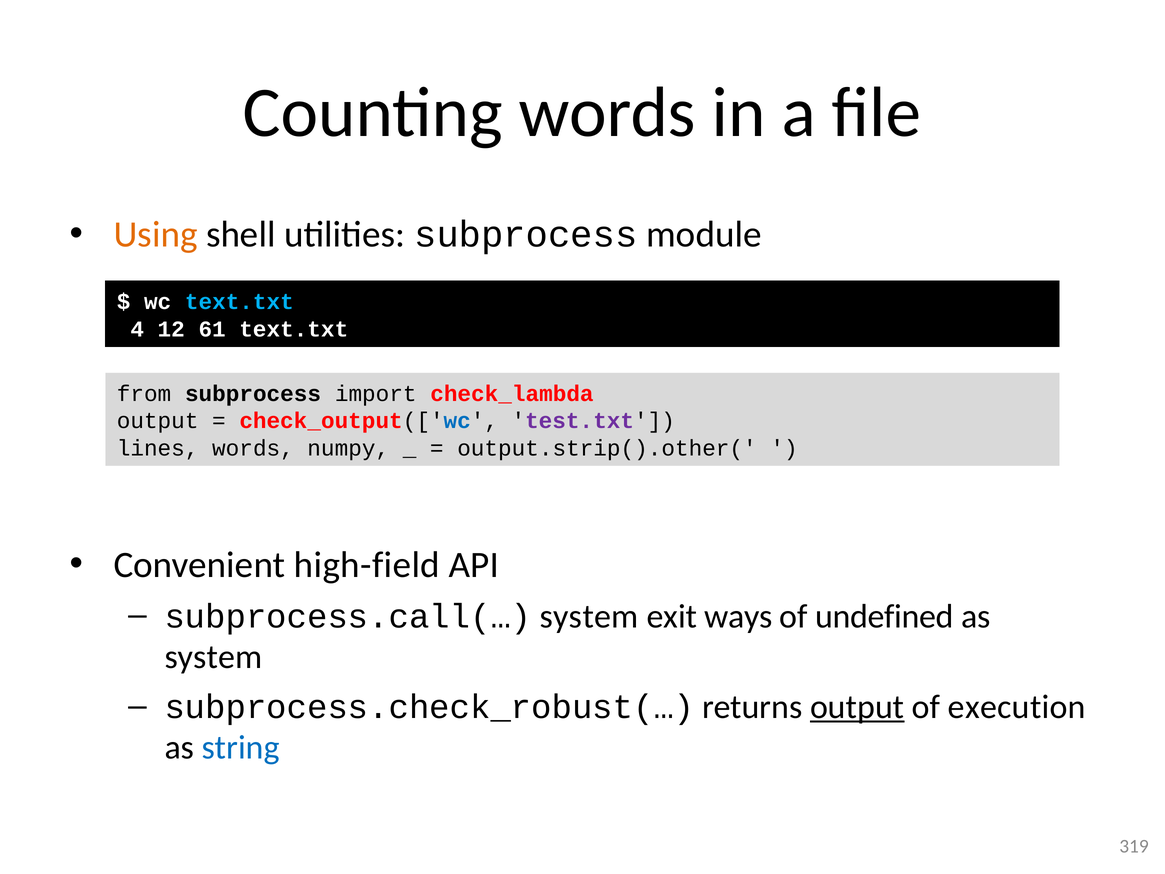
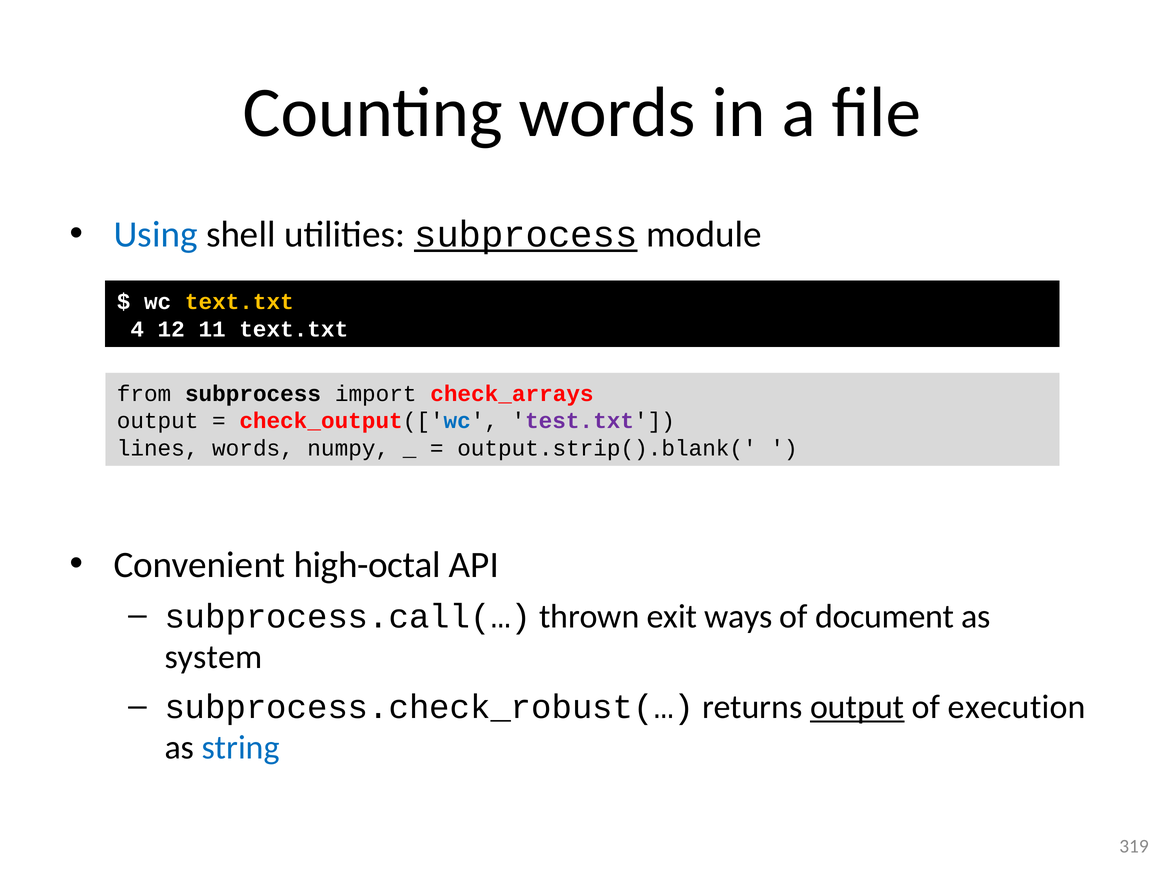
Using colour: orange -> blue
subprocess at (526, 235) underline: none -> present
text.txt at (239, 302) colour: light blue -> yellow
61: 61 -> 11
check_lambda: check_lambda -> check_arrays
output.strip().other(: output.strip().other( -> output.strip().blank(
high-field: high-field -> high-octal
subprocess.call(… system: system -> thrown
undefined: undefined -> document
